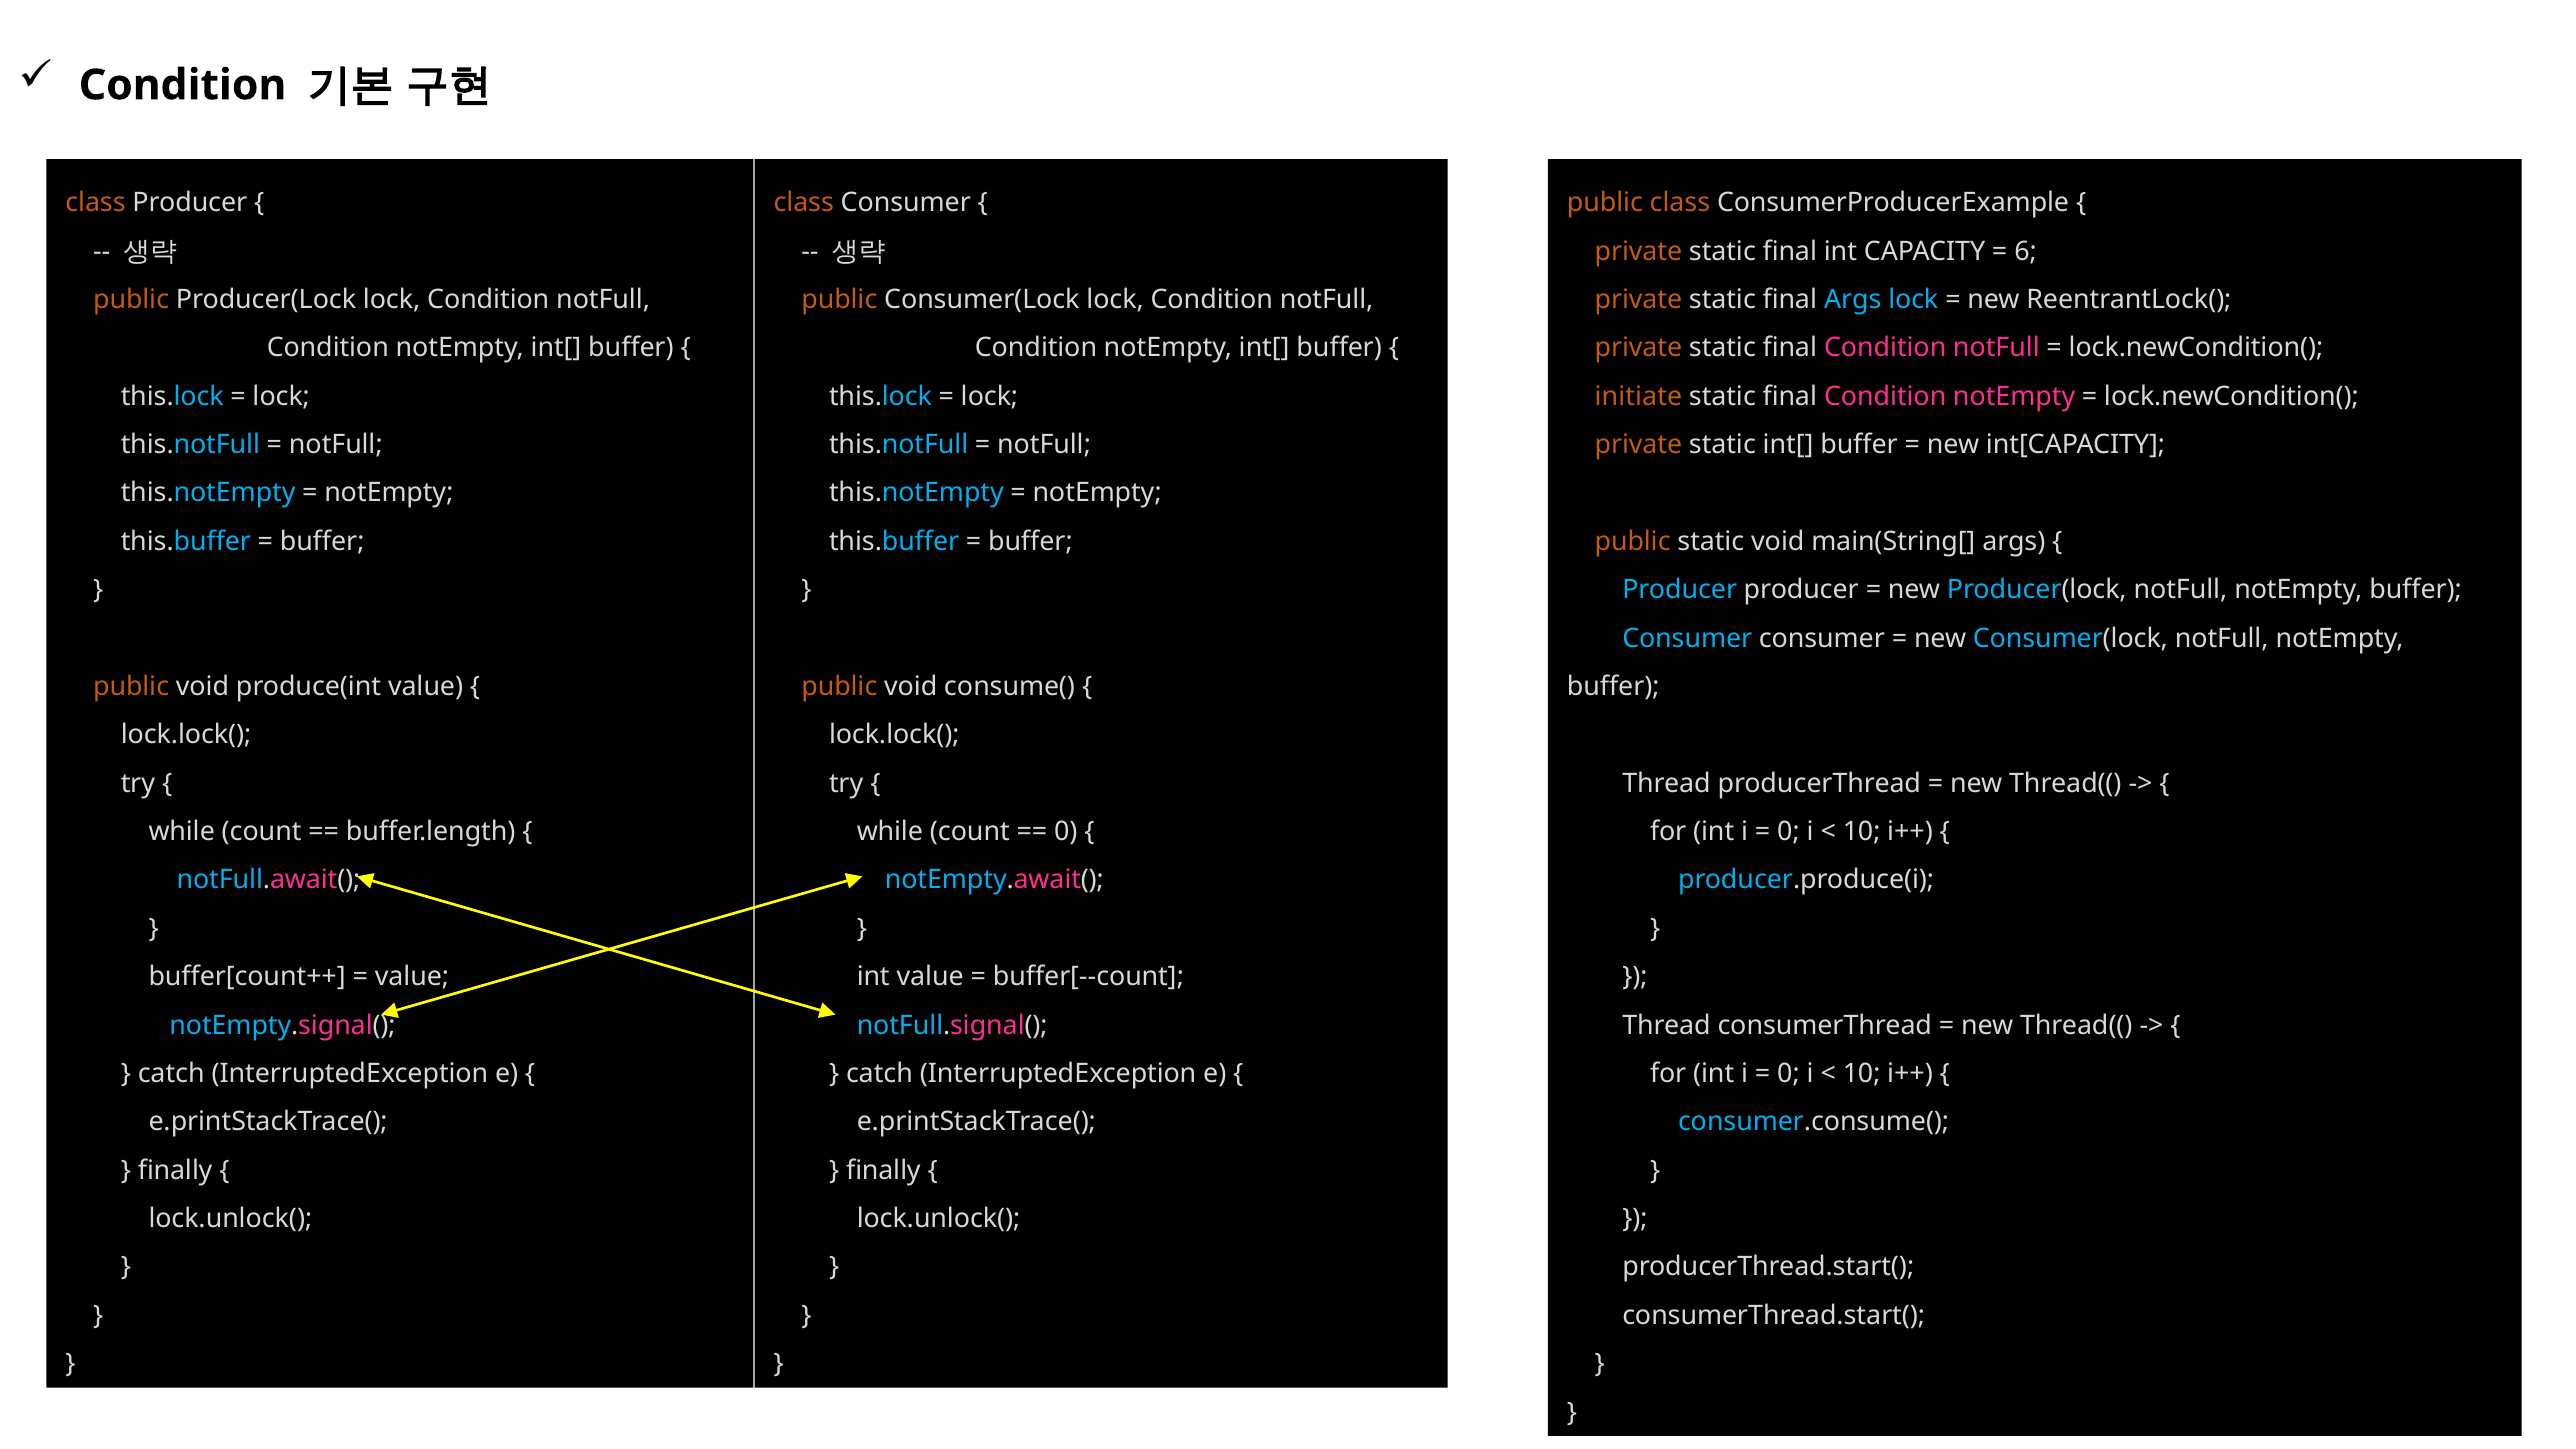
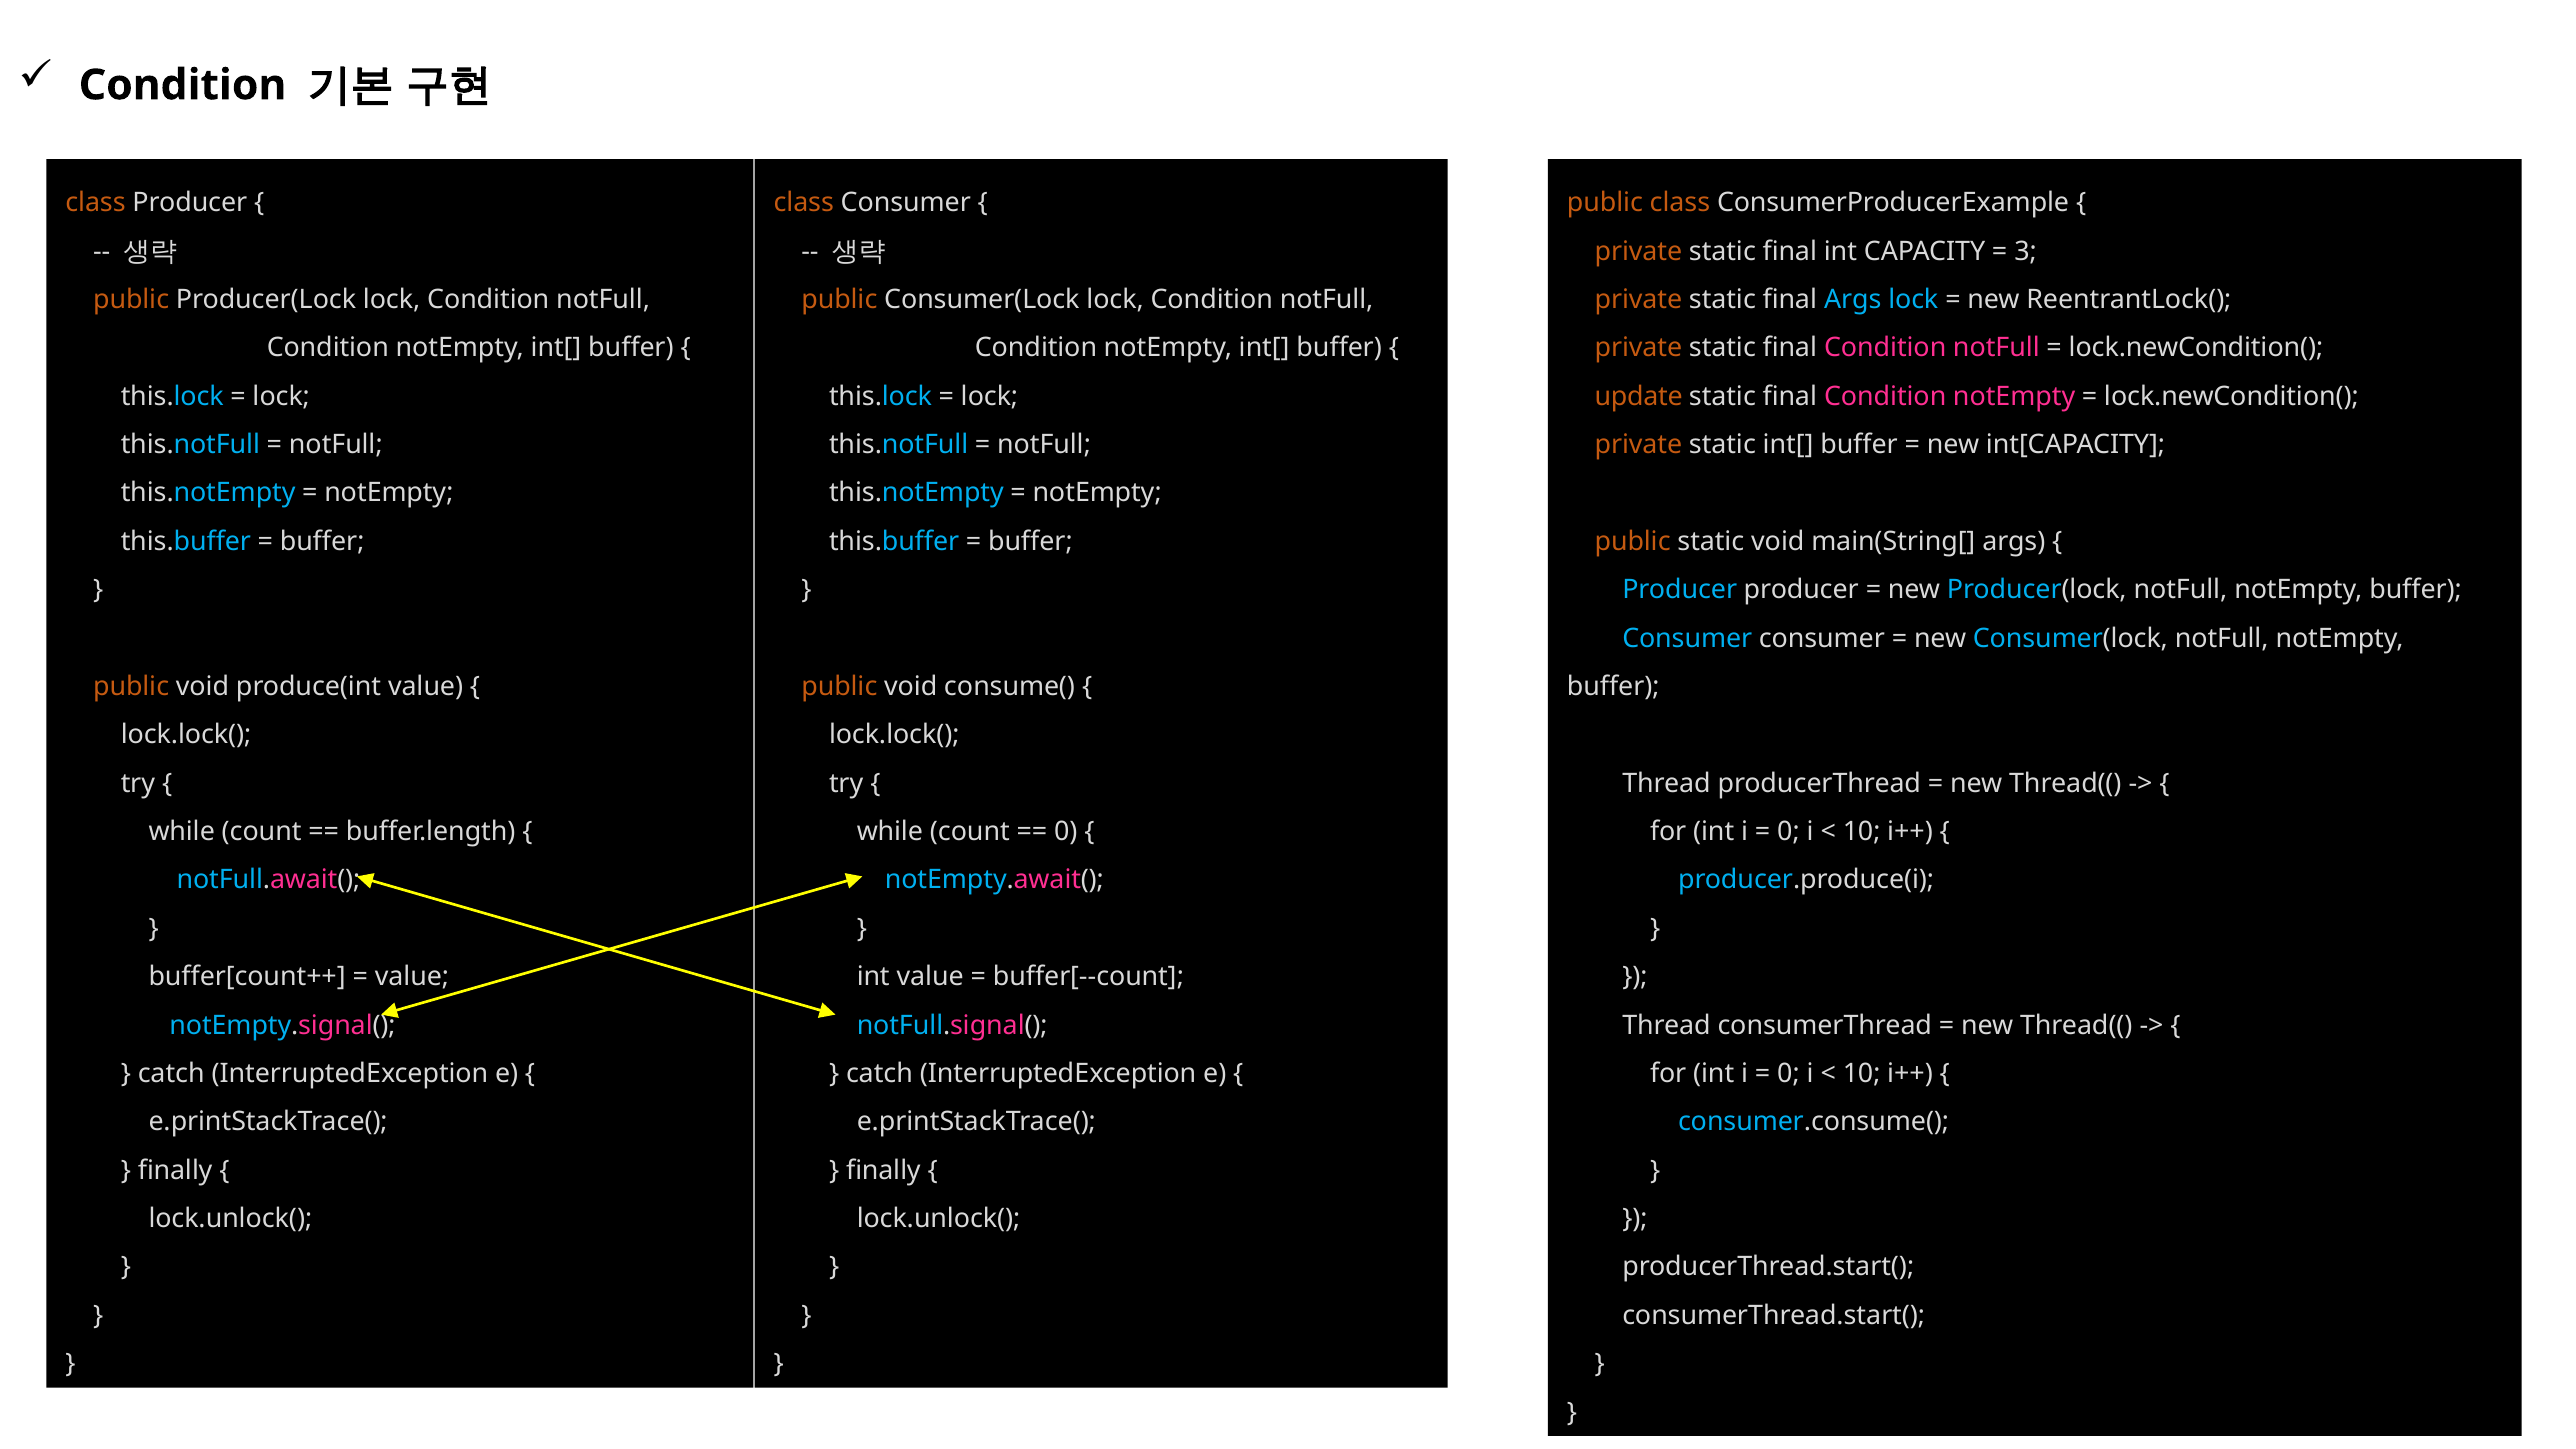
6: 6 -> 3
initiate: initiate -> update
